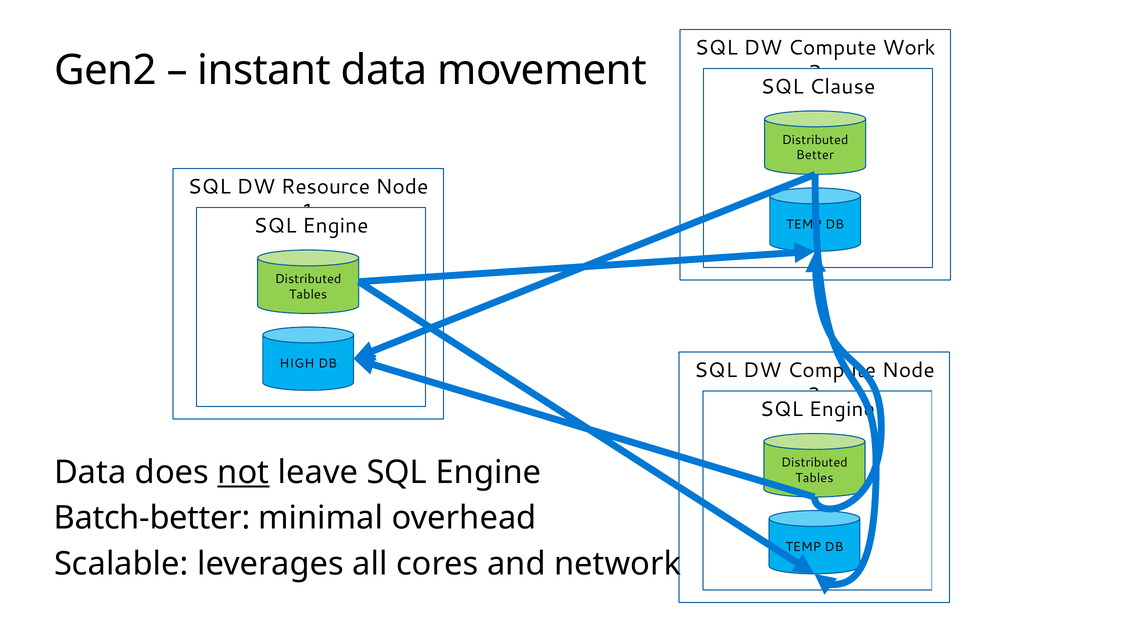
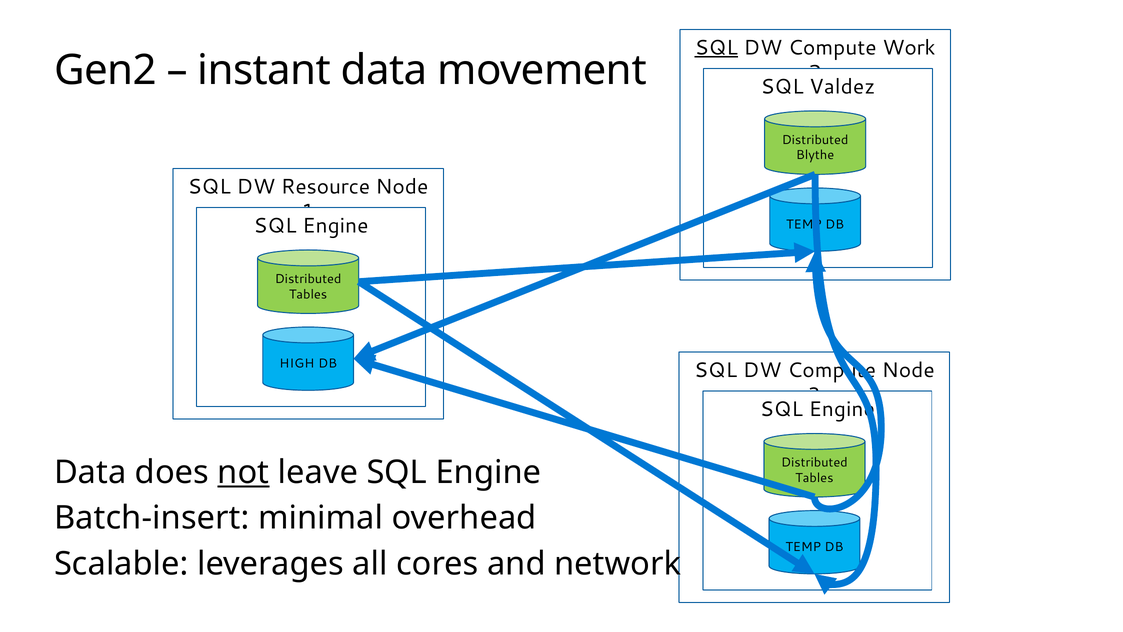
SQL at (716, 48) underline: none -> present
Clause: Clause -> Valdez
Better: Better -> Blythe
Batch-better: Batch-better -> Batch-insert
